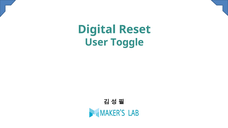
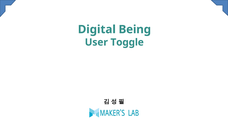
Reset: Reset -> Being
